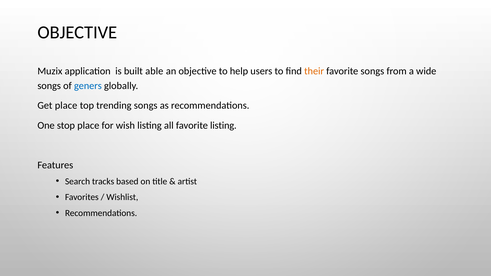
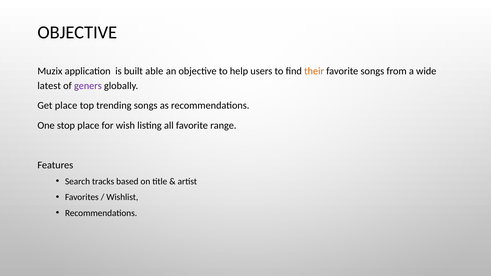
songs at (49, 86): songs -> latest
geners colour: blue -> purple
favorite listing: listing -> range
